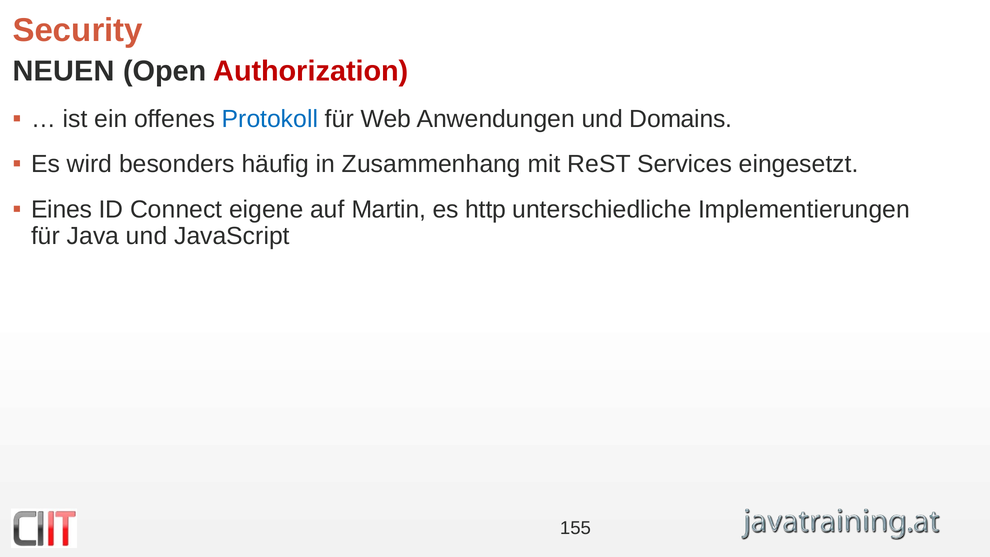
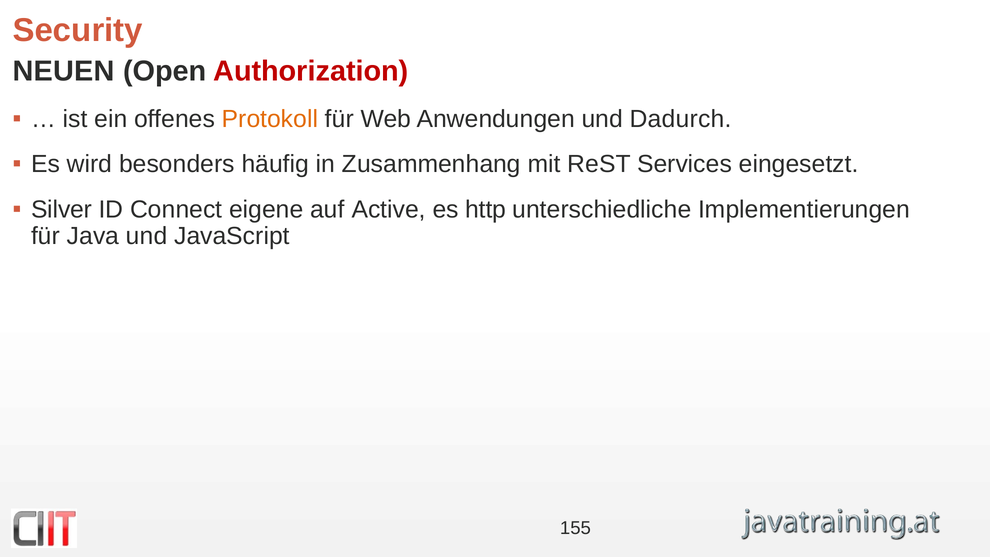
Protokoll colour: blue -> orange
Domains: Domains -> Dadurch
Eines: Eines -> Silver
Martin: Martin -> Active
